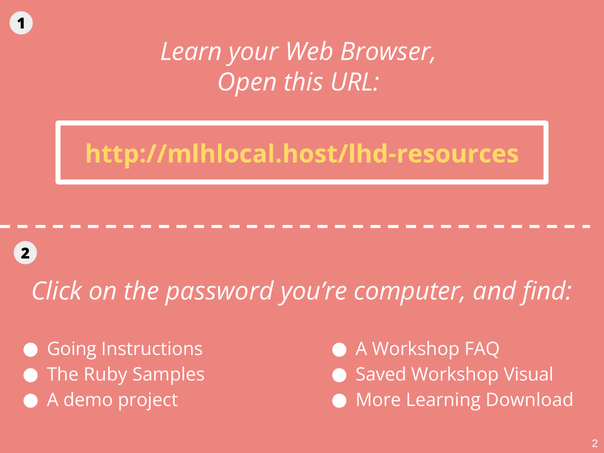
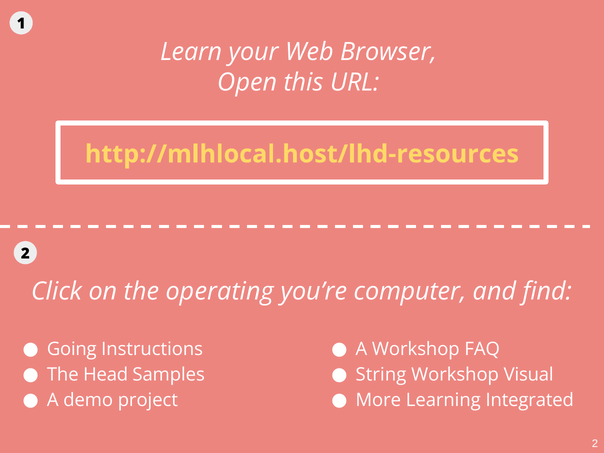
password: password -> operating
Ruby: Ruby -> Head
Saved: Saved -> String
Download: Download -> Integrated
